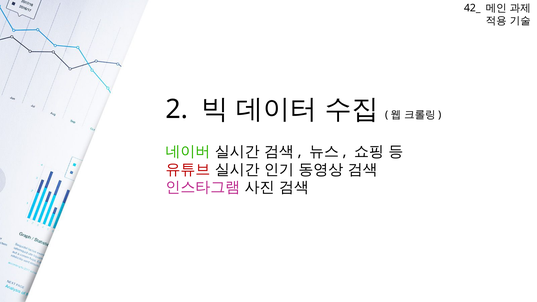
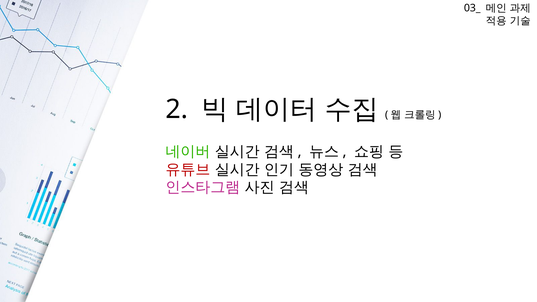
42_: 42_ -> 03_
